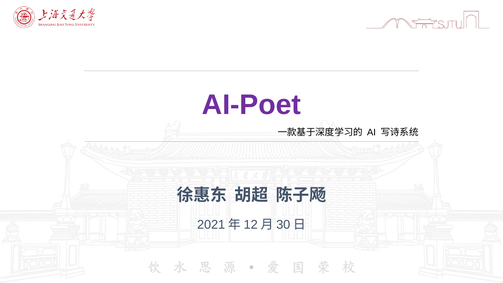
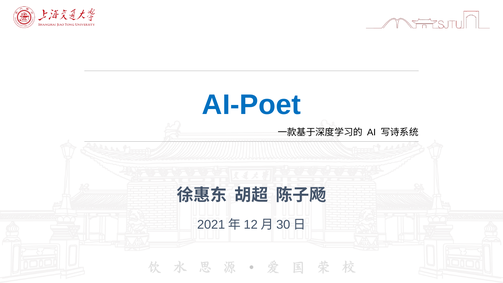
AI-Poet colour: purple -> blue
